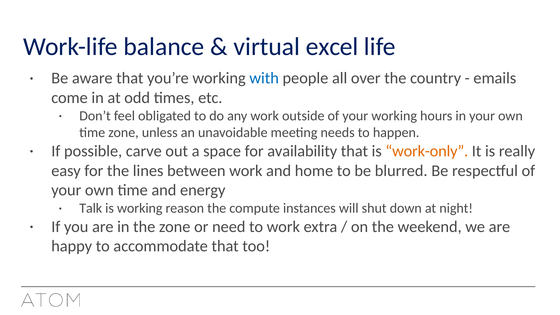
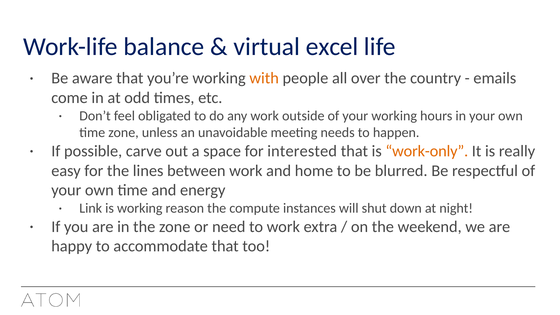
with colour: blue -> orange
availability: availability -> interested
Talk: Talk -> Link
